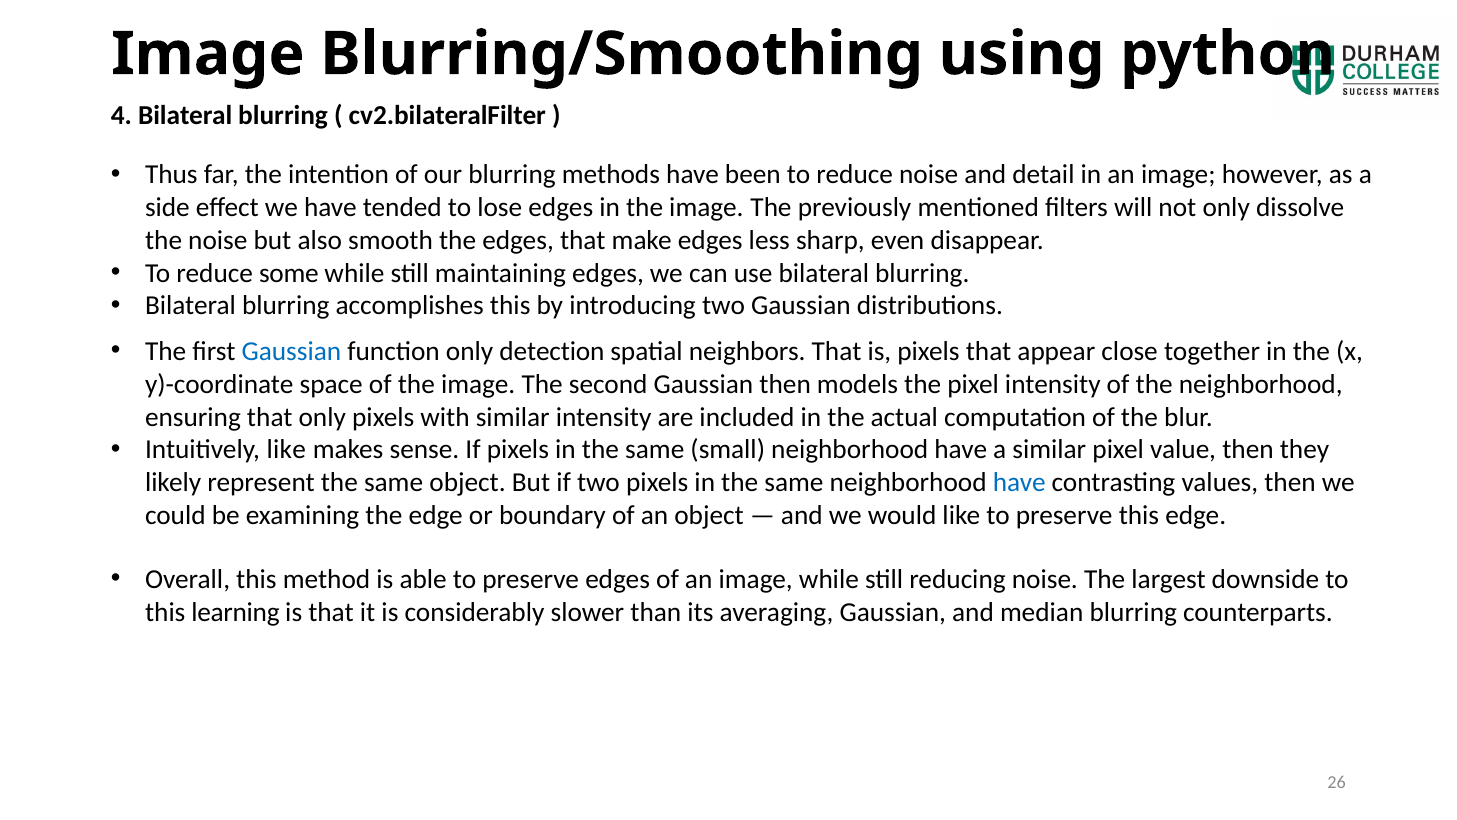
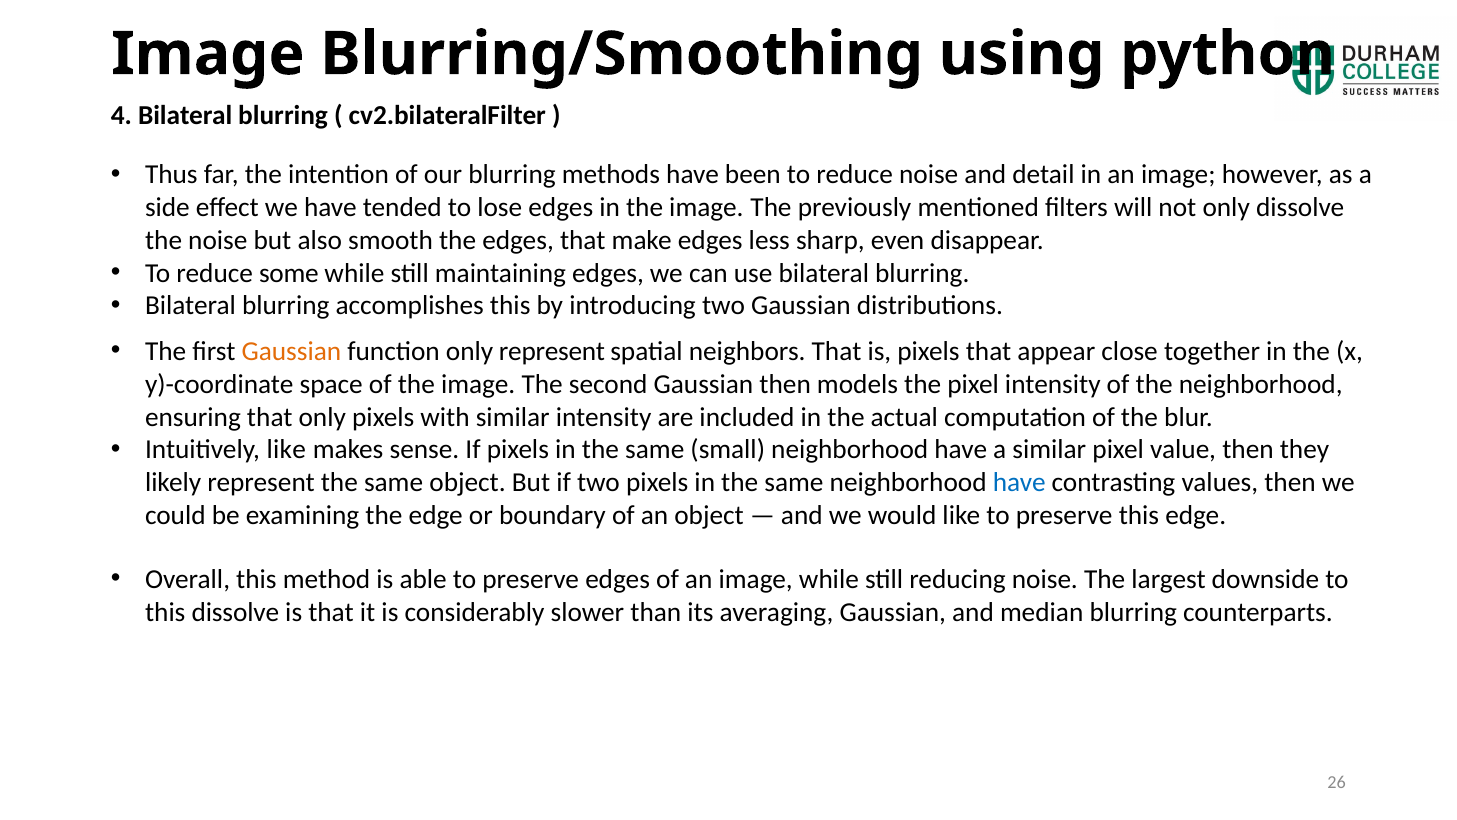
Gaussian at (291, 351) colour: blue -> orange
only detection: detection -> represent
this learning: learning -> dissolve
